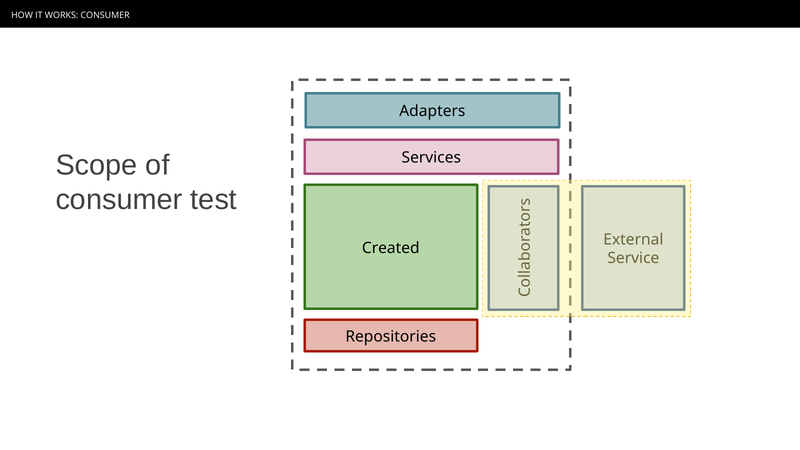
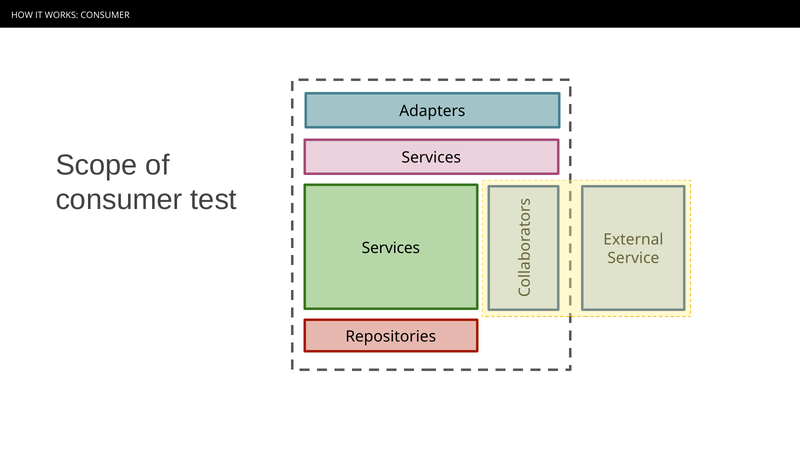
Created at (391, 248): Created -> Services
